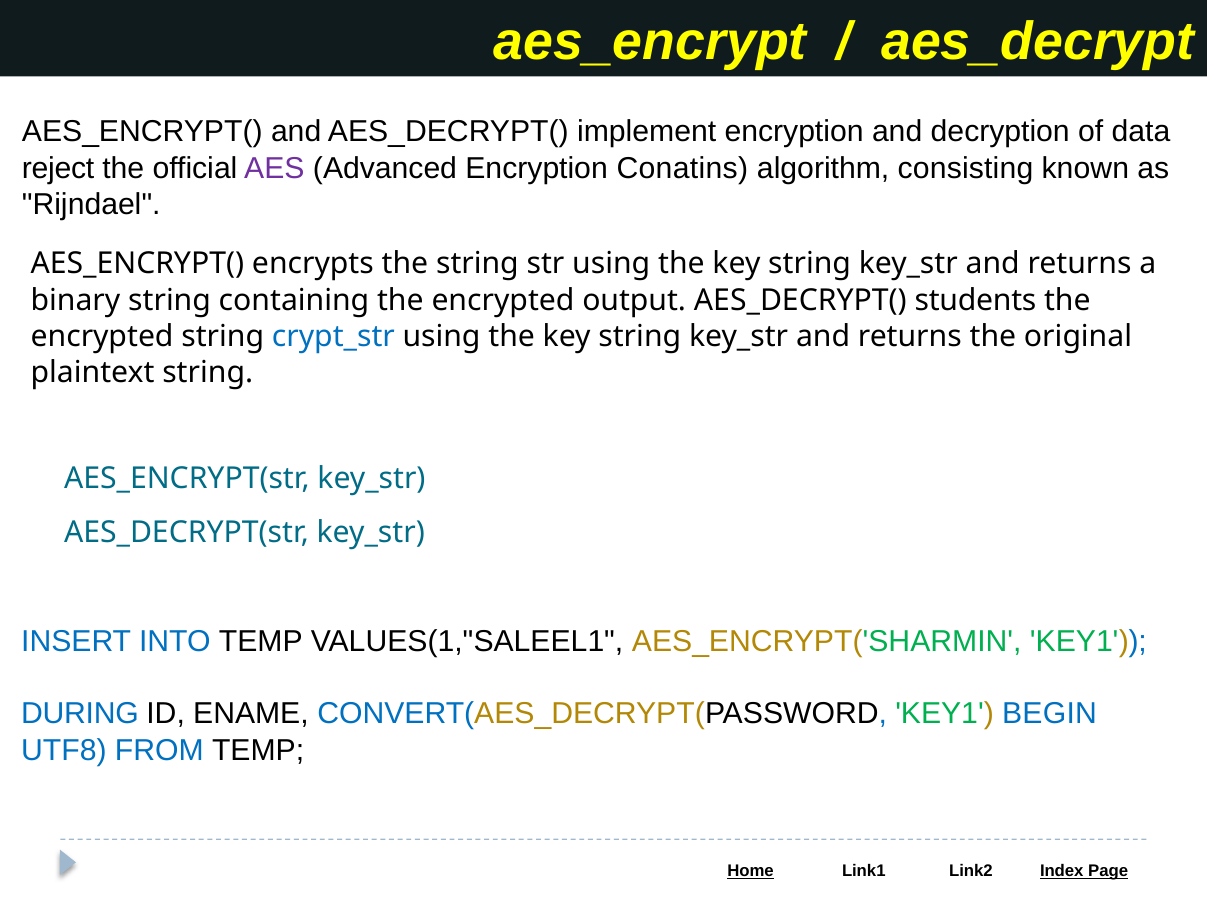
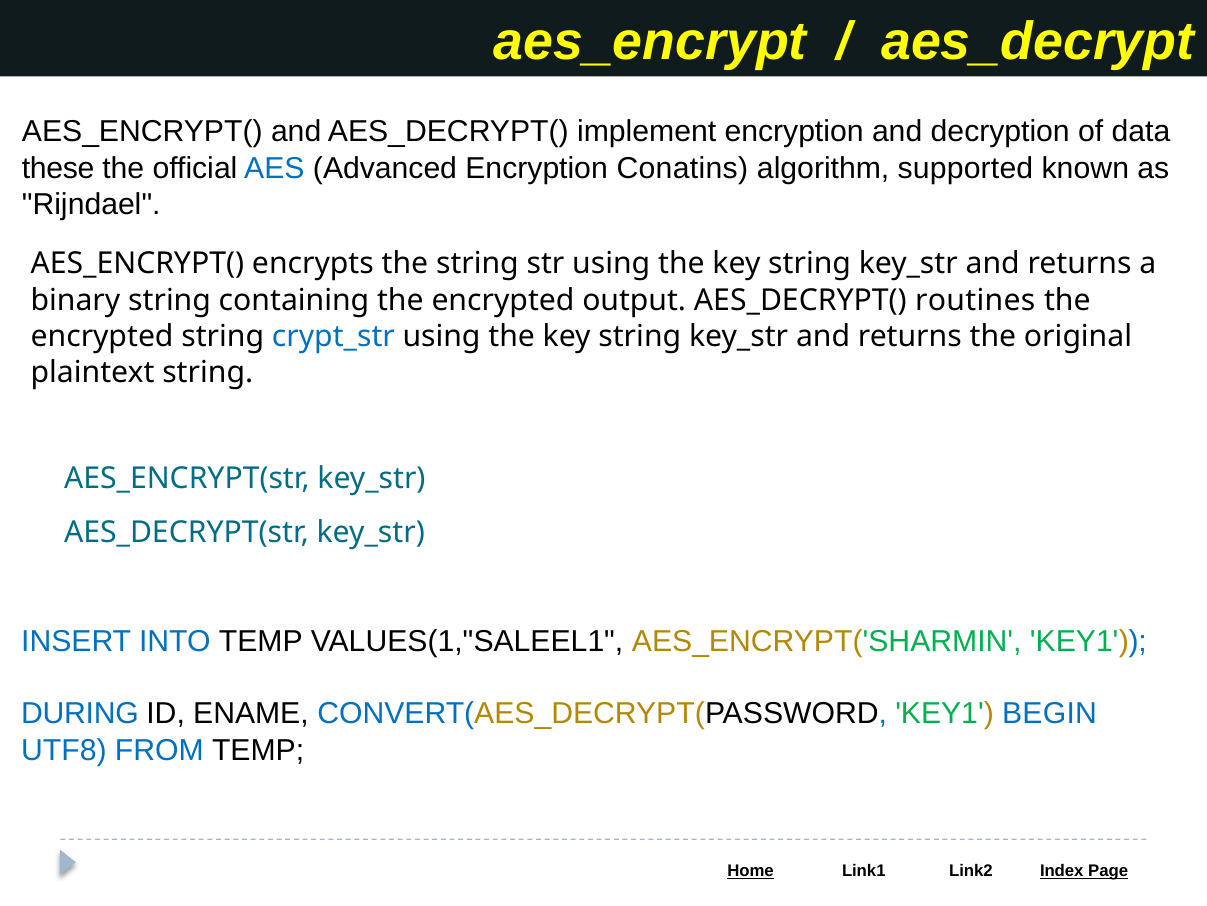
reject: reject -> these
AES colour: purple -> blue
consisting: consisting -> supported
students: students -> routines
